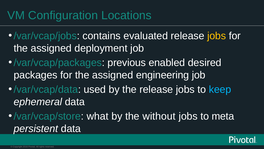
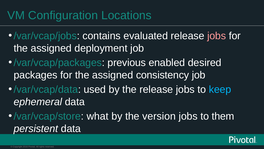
jobs at (217, 36) colour: yellow -> pink
engineering: engineering -> consistency
without: without -> version
meta: meta -> them
